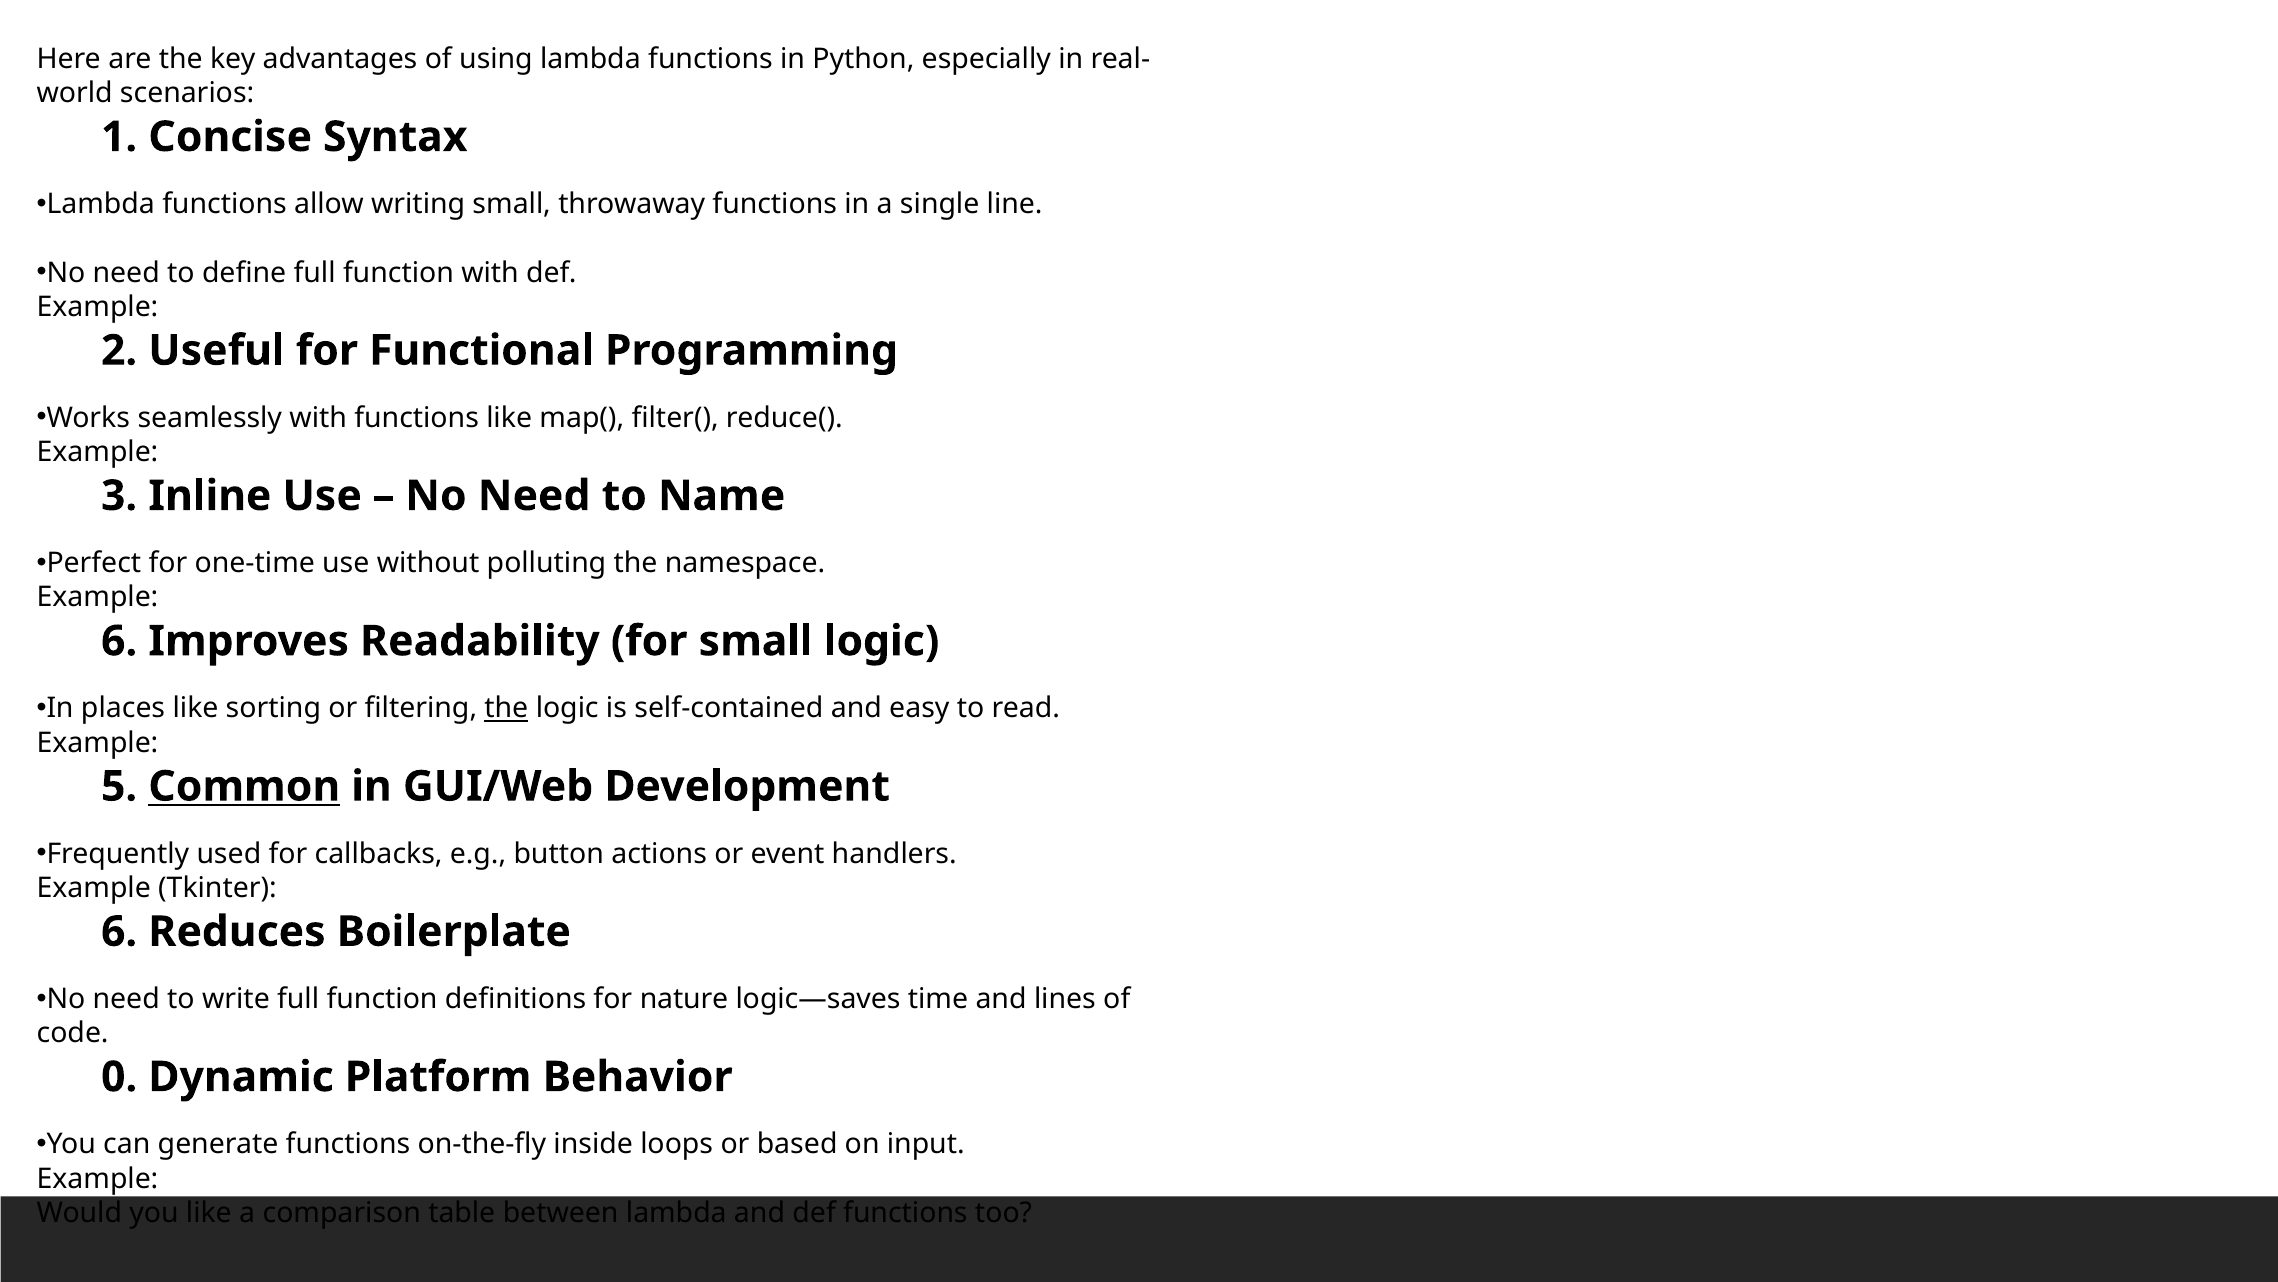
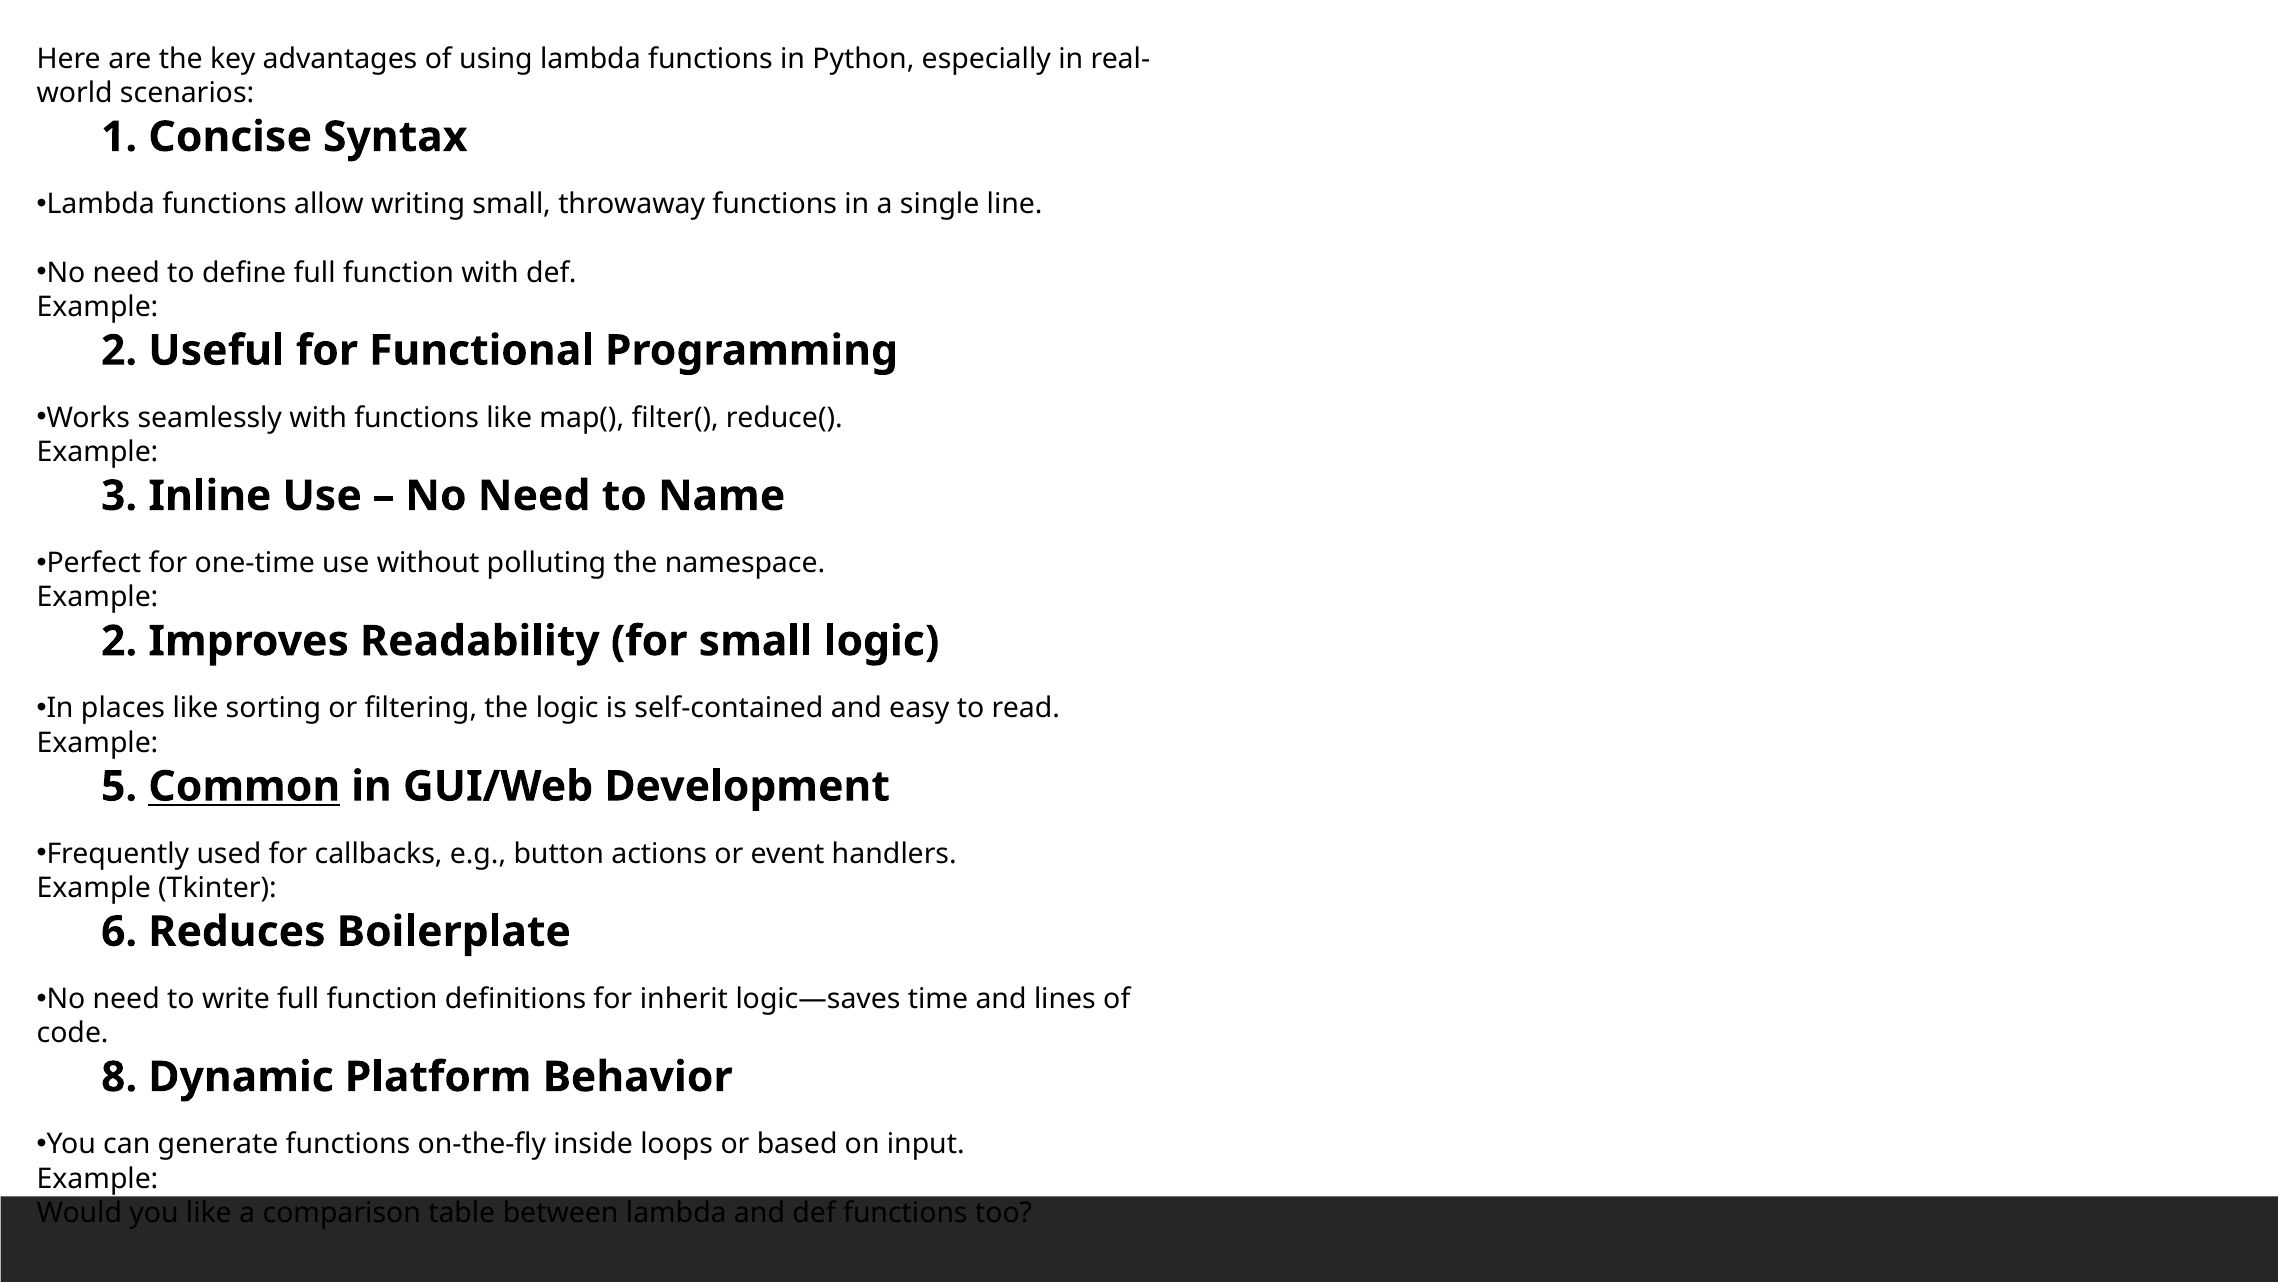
6 at (119, 641): 6 -> 2
the at (506, 708) underline: present -> none
nature: nature -> inherit
0: 0 -> 8
